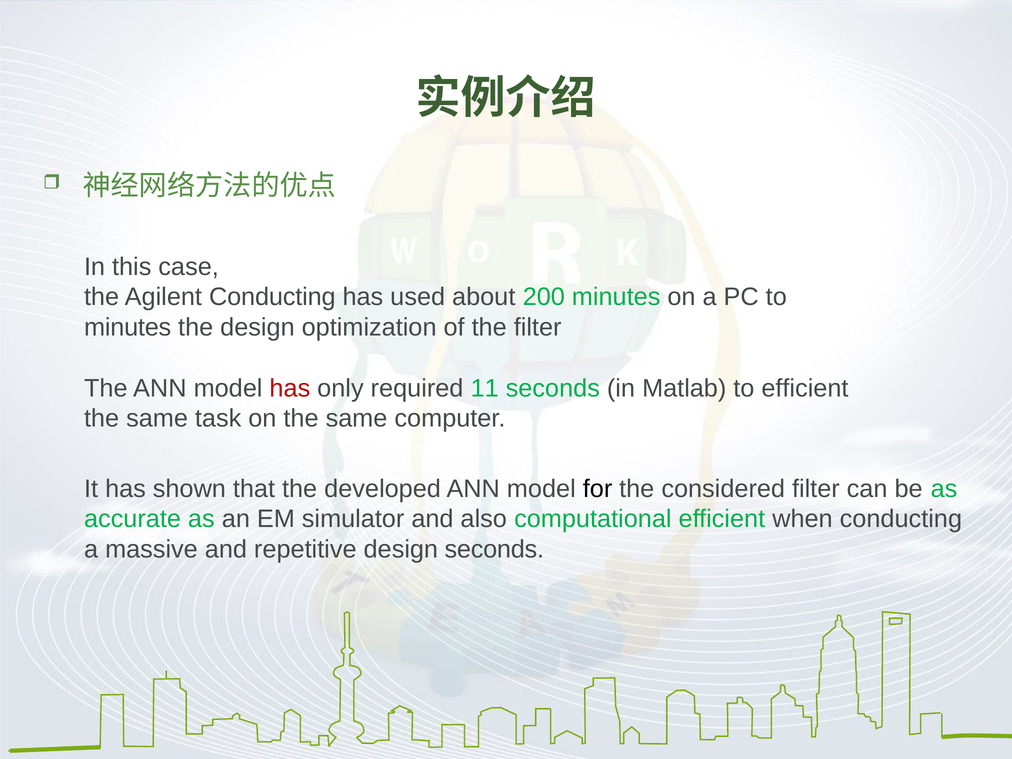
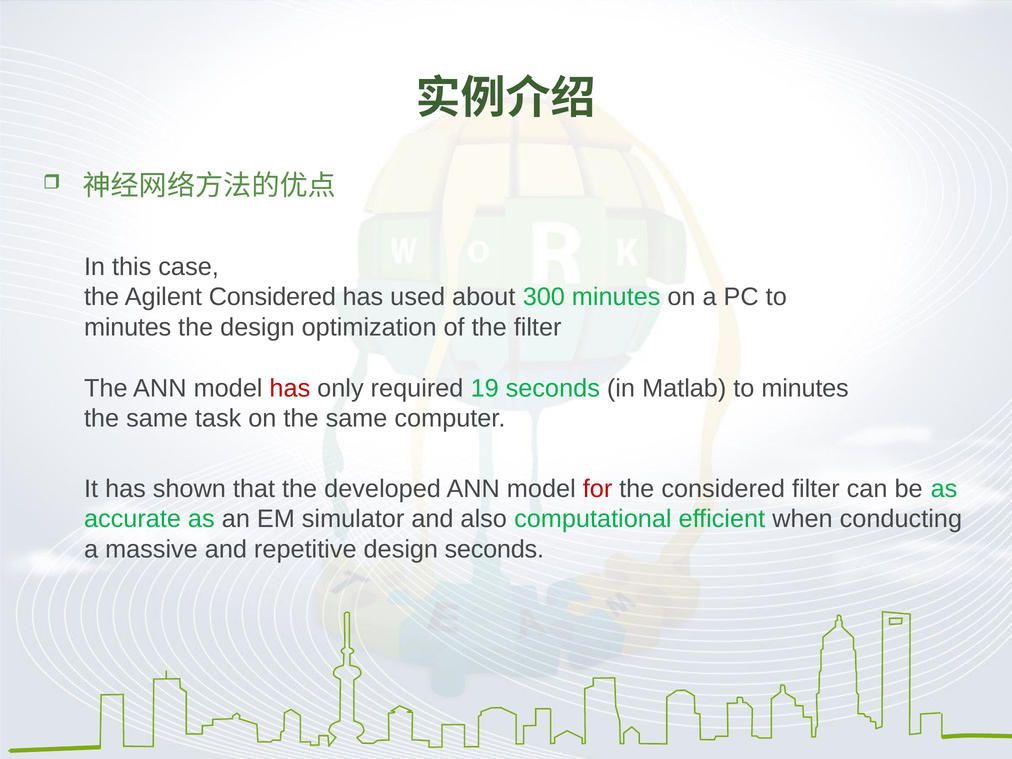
Agilent Conducting: Conducting -> Considered
200: 200 -> 300
11: 11 -> 19
Matlab to efficient: efficient -> minutes
for colour: black -> red
